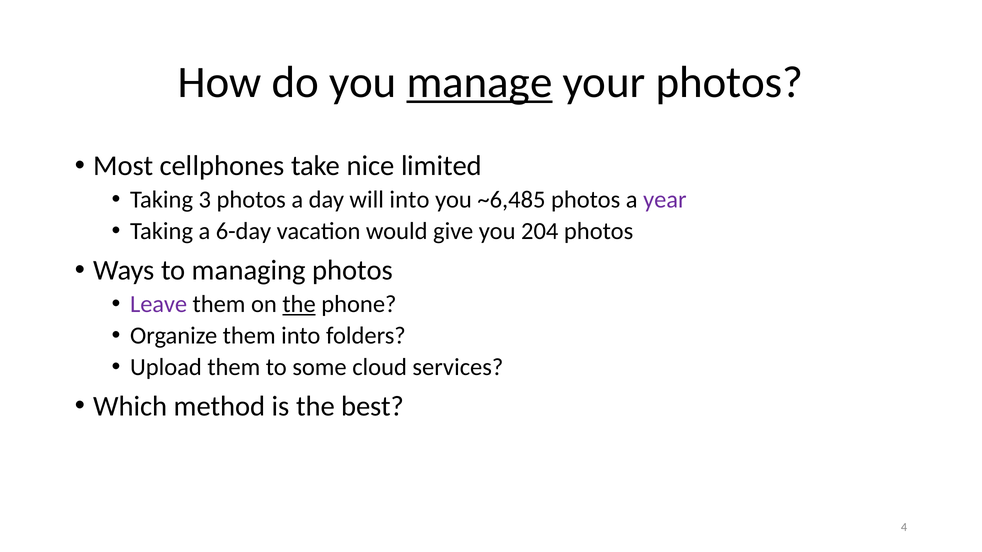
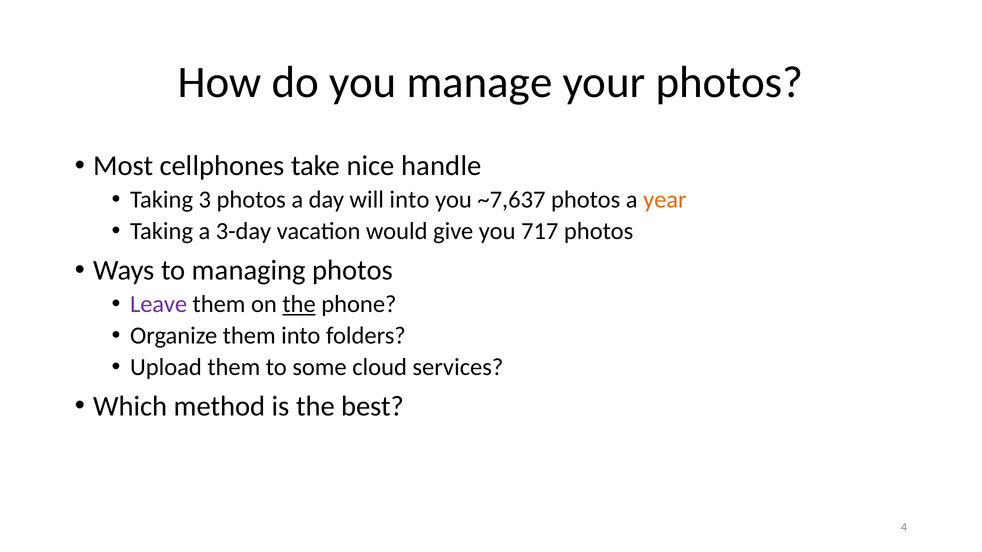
manage underline: present -> none
limited: limited -> handle
~6,485: ~6,485 -> ~7,637
year colour: purple -> orange
6-day: 6-day -> 3-day
204: 204 -> 717
